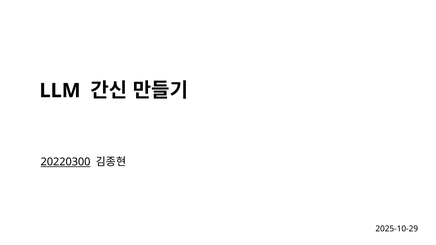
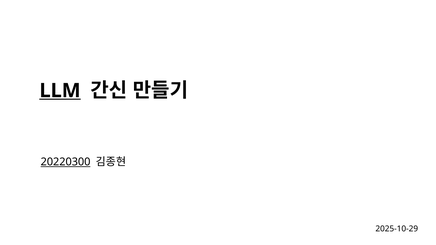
LLM underline: none -> present
